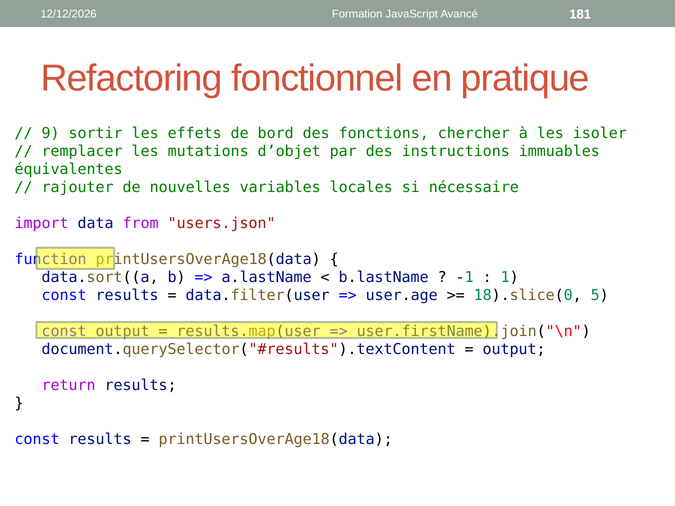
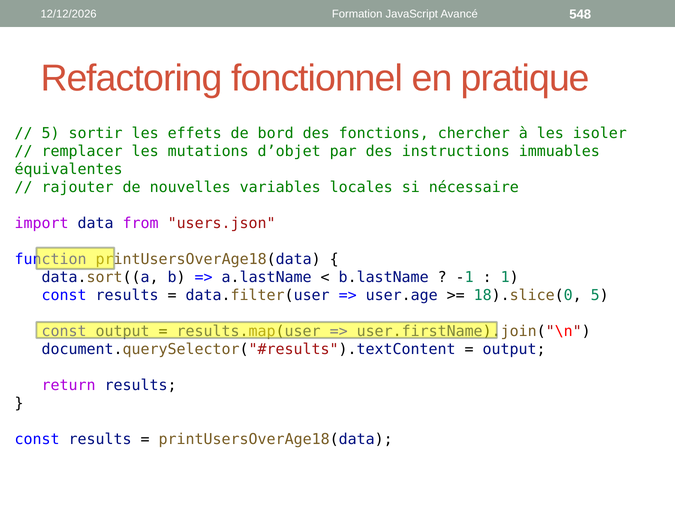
181: 181 -> 548
9 at (51, 134): 9 -> 5
